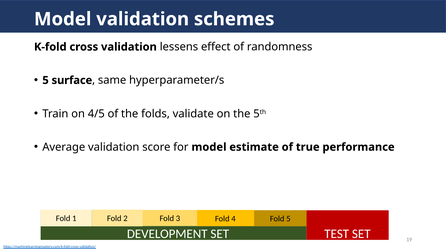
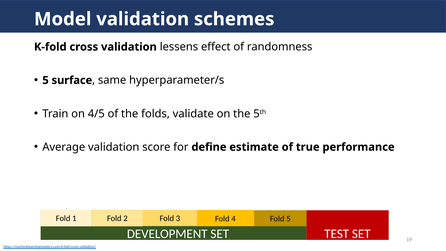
for model: model -> define
